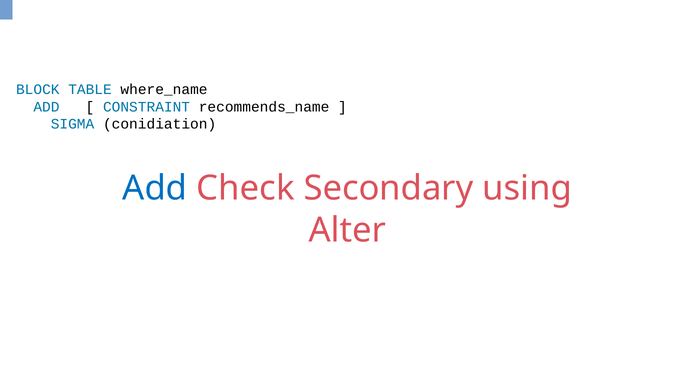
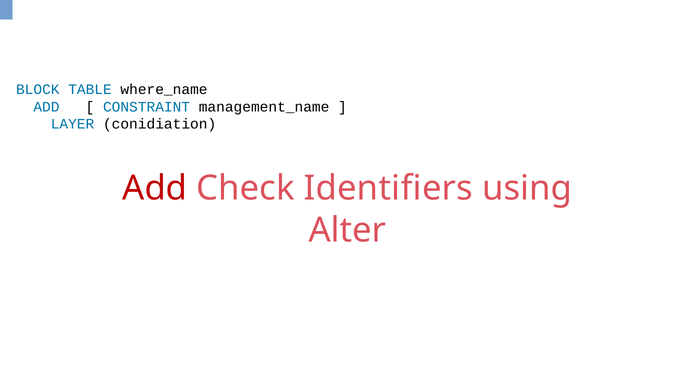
recommends_name: recommends_name -> management_name
SIGMA: SIGMA -> LAYER
Add at (155, 188) colour: blue -> red
Secondary: Secondary -> Identifiers
